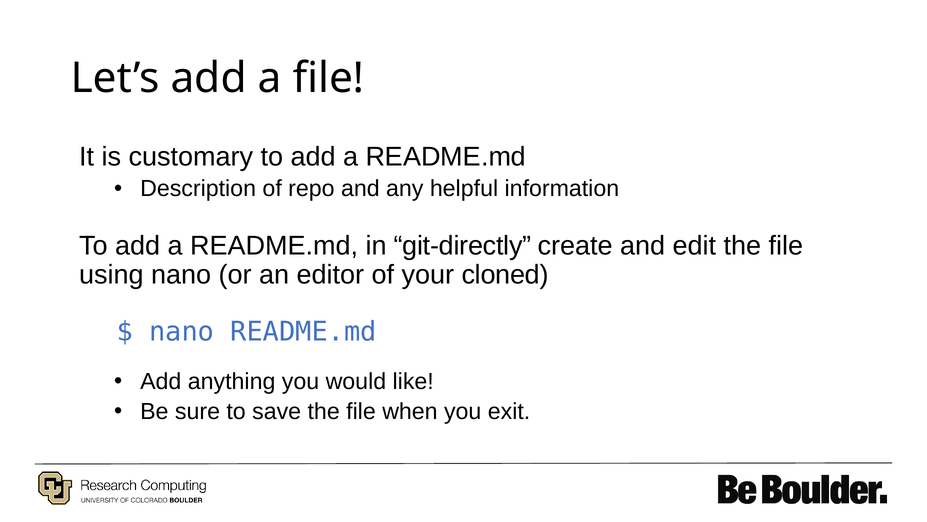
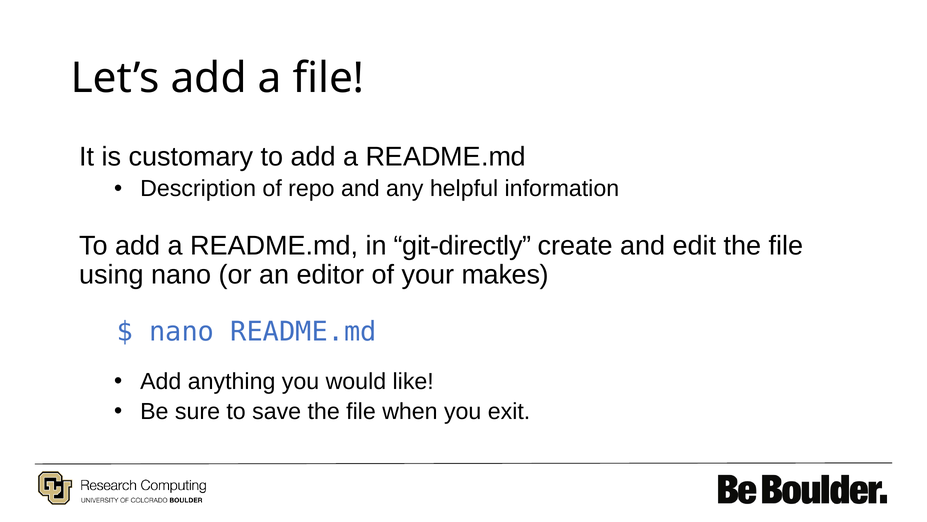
cloned: cloned -> makes
